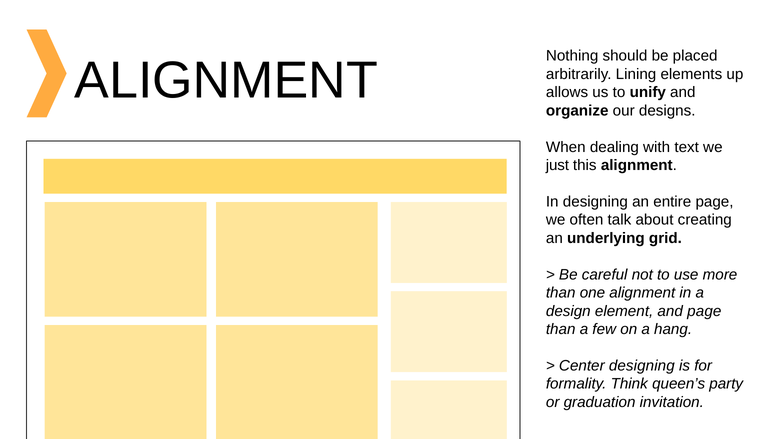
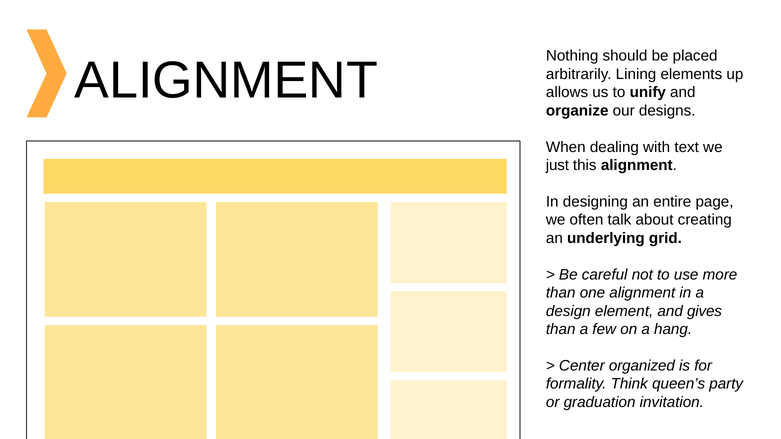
and page: page -> gives
Center designing: designing -> organized
